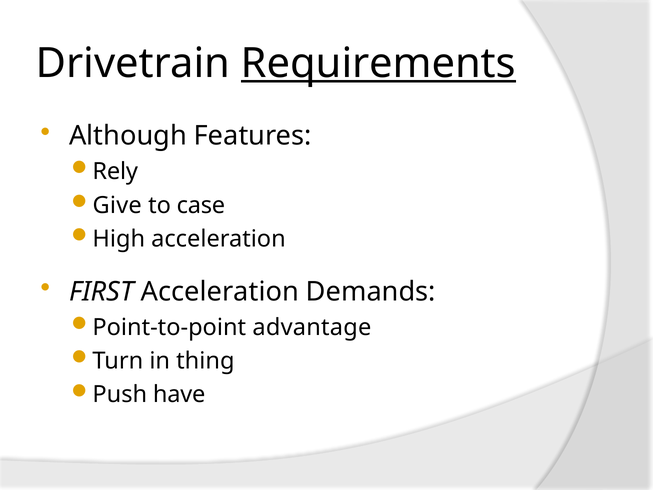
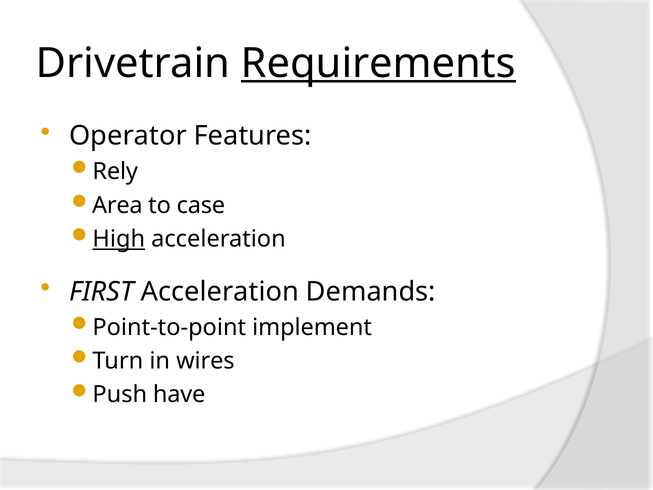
Although: Although -> Operator
Give: Give -> Area
High underline: none -> present
advantage: advantage -> implement
thing: thing -> wires
